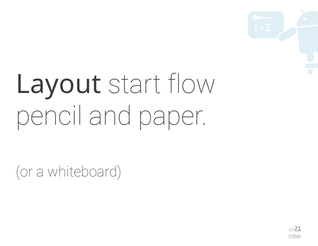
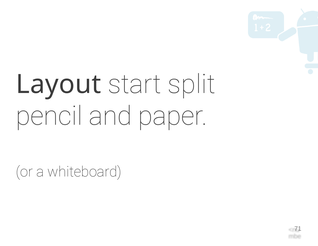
flow: flow -> split
